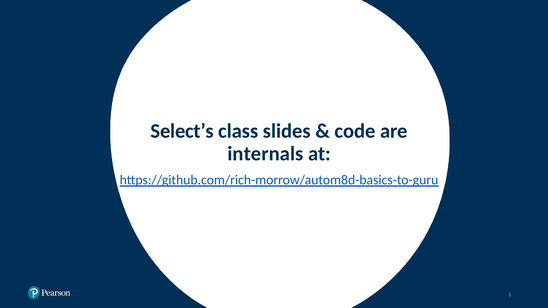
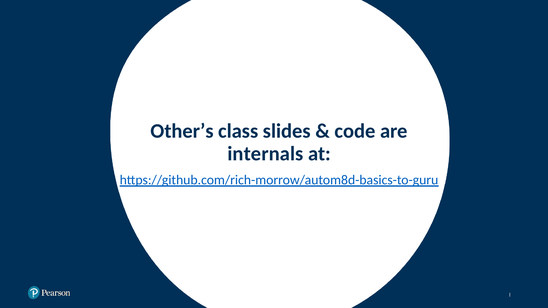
Select’s: Select’s -> Other’s
